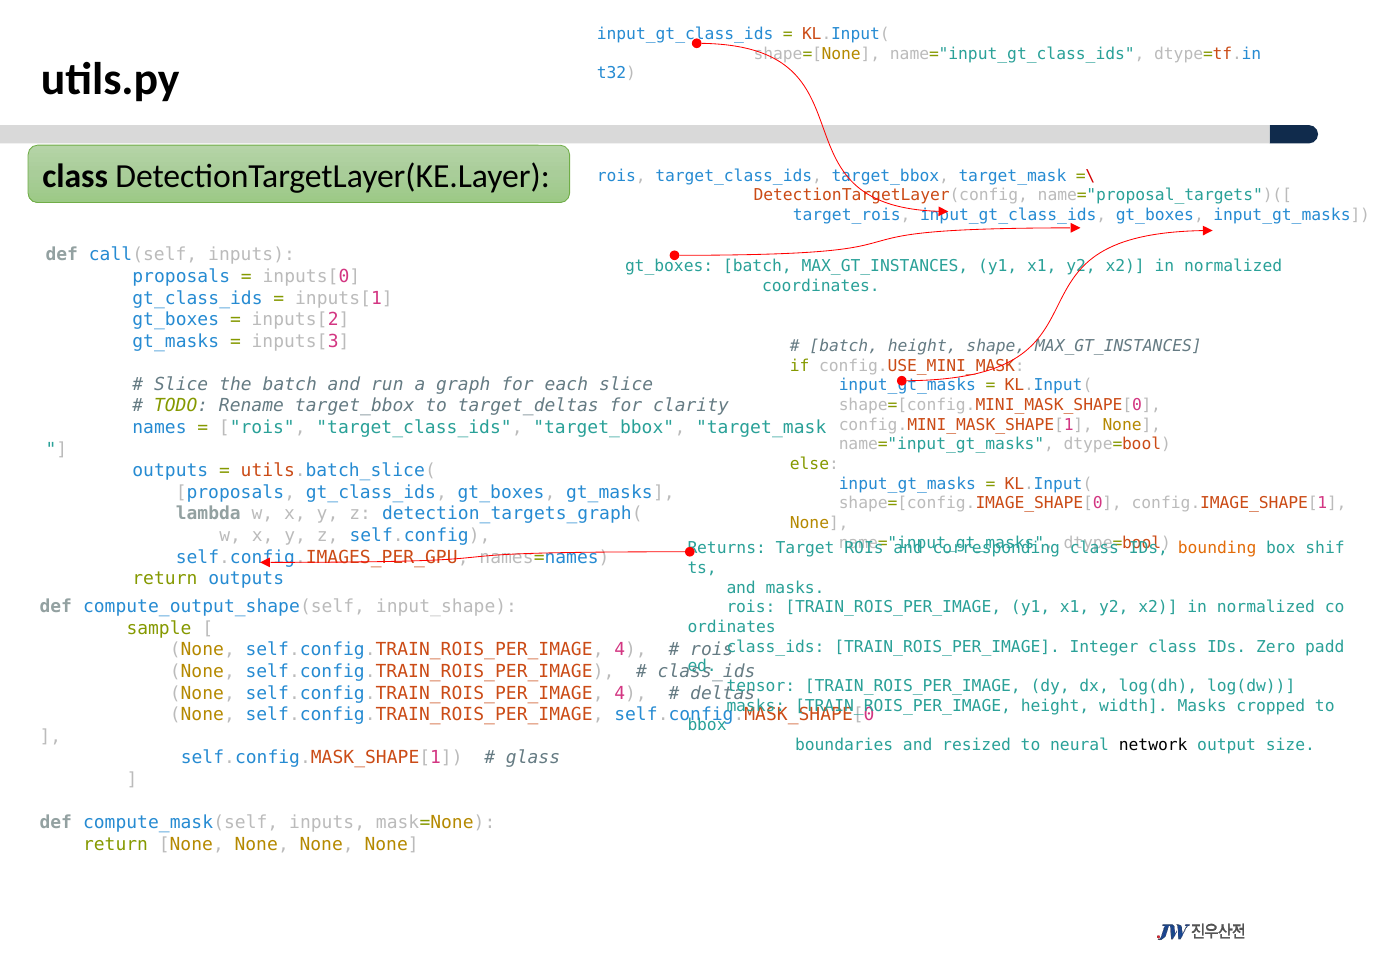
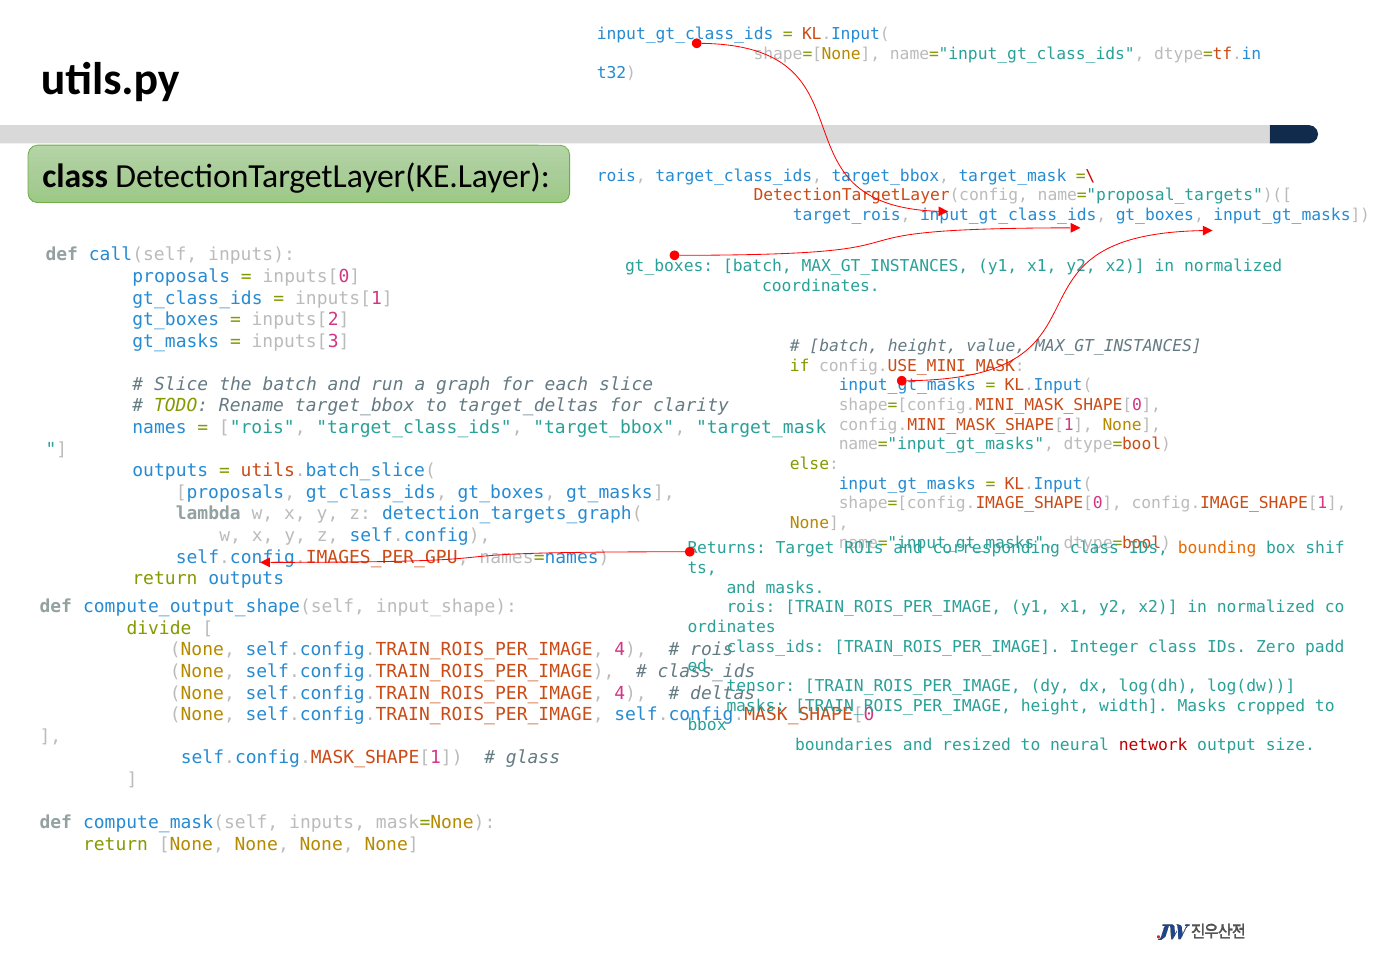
shape: shape -> value
sample: sample -> divide
network colour: black -> red
